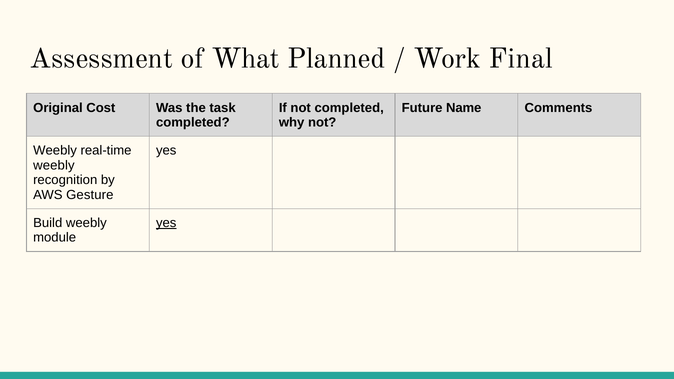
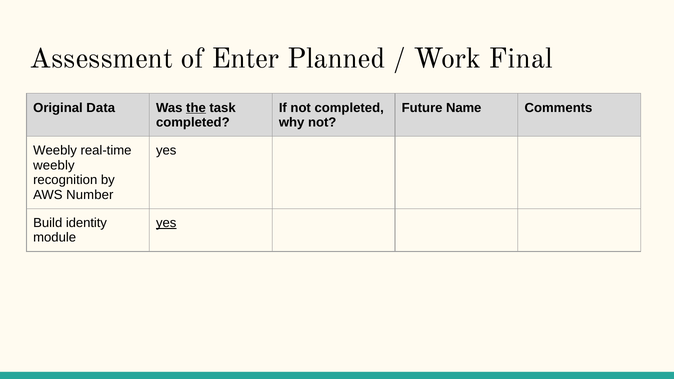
What: What -> Enter
Cost: Cost -> Data
the underline: none -> present
Gesture: Gesture -> Number
Build weebly: weebly -> identity
